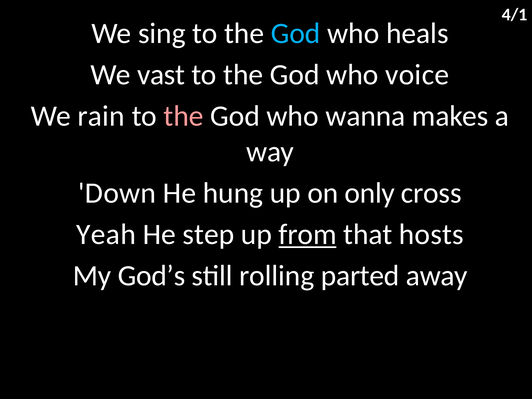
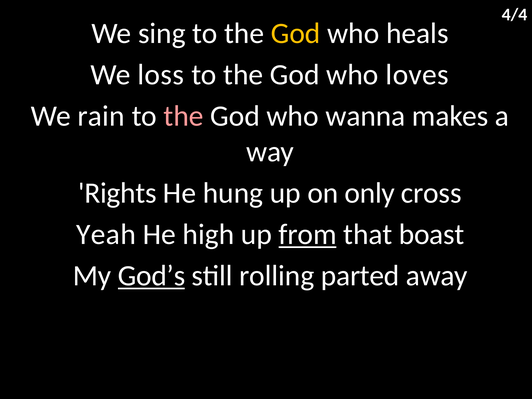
4/1: 4/1 -> 4/4
God at (296, 33) colour: light blue -> yellow
vast: vast -> loss
voice: voice -> loves
Down: Down -> Rights
step: step -> high
hosts: hosts -> boast
God’s underline: none -> present
